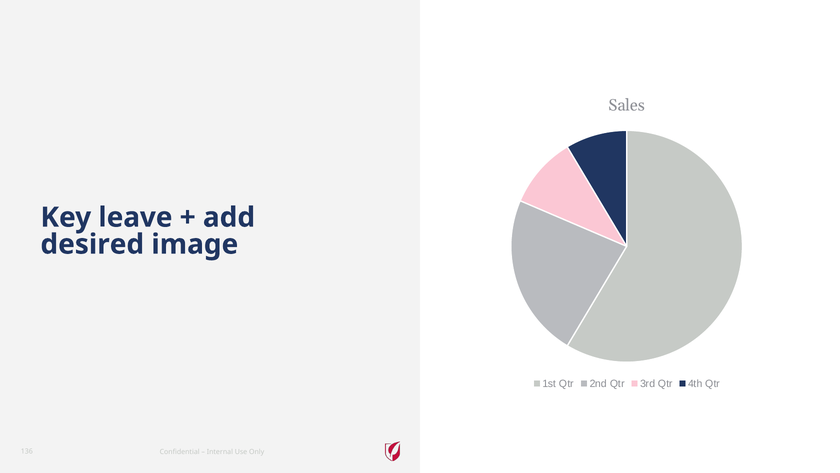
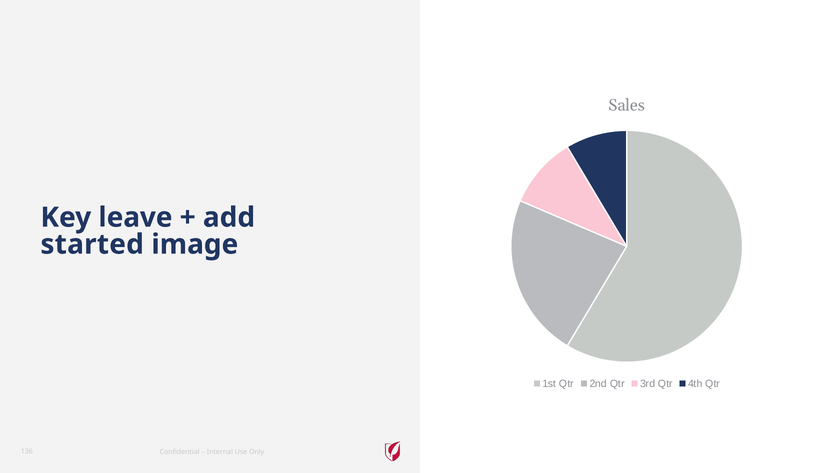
desired: desired -> started
